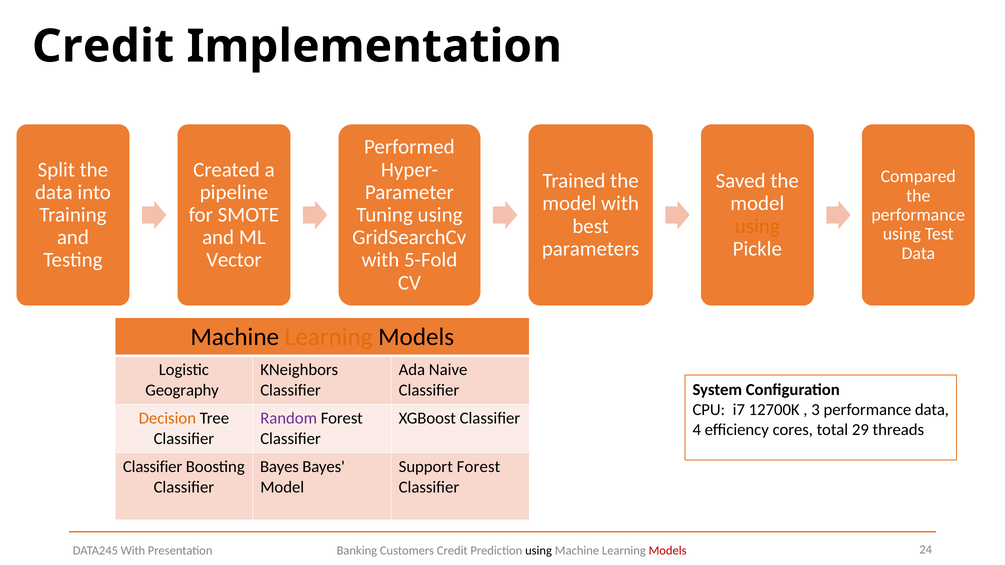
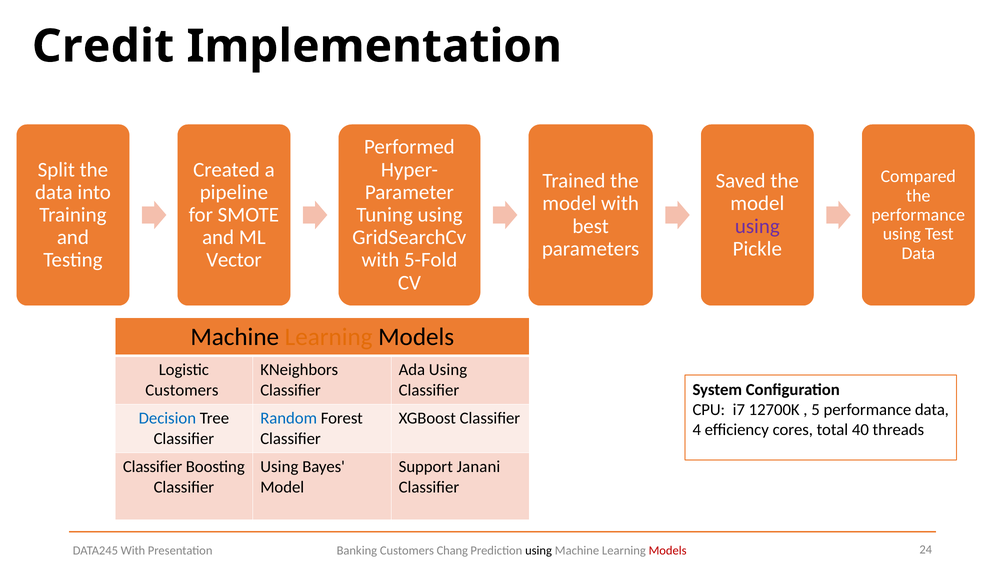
using at (757, 226) colour: orange -> purple
Ada Naive: Naive -> Using
Geography at (182, 391): Geography -> Customers
3: 3 -> 5
Decision colour: orange -> blue
Random colour: purple -> blue
29: 29 -> 40
Bayes at (279, 467): Bayes -> Using
Support Forest: Forest -> Janani
Customers Credit: Credit -> Chang
